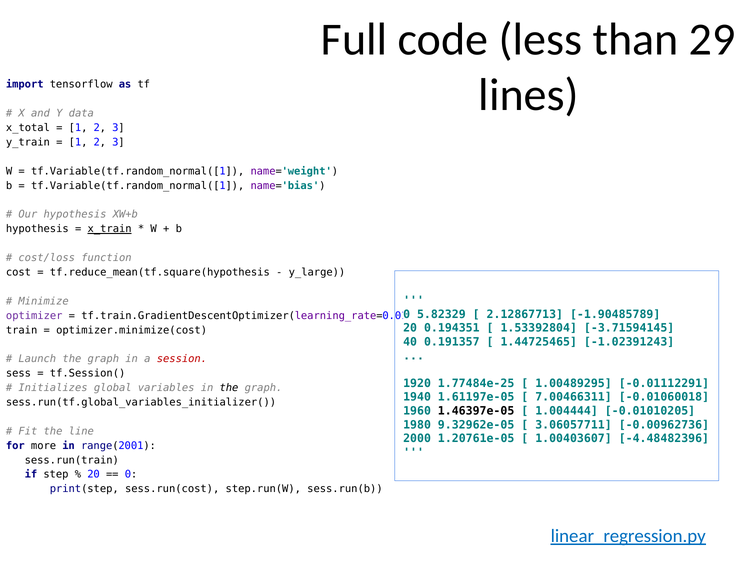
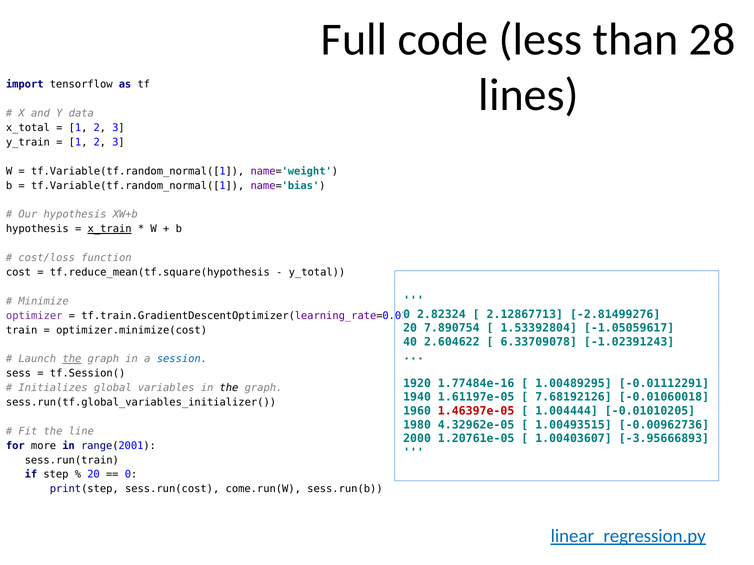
29: 29 -> 28
y_large: y_large -> y_total
5.82329: 5.82329 -> 2.82324
-1.90485789: -1.90485789 -> -2.81499276
0.194351: 0.194351 -> 7.890754
-3.71594145: -3.71594145 -> -1.05059617
0.191357: 0.191357 -> 2.604622
1.44725465: 1.44725465 -> 6.33709078
the at (72, 359) underline: none -> present
session colour: red -> blue
1.77484e-25: 1.77484e-25 -> 1.77484e-16
7.00466311: 7.00466311 -> 7.68192126
1.46397e-05 colour: black -> red
9.32962e-05: 9.32962e-05 -> 4.32962e-05
3.06057711: 3.06057711 -> 1.00493515
-4.48482396: -4.48482396 -> -3.95666893
step.run(W: step.run(W -> come.run(W
